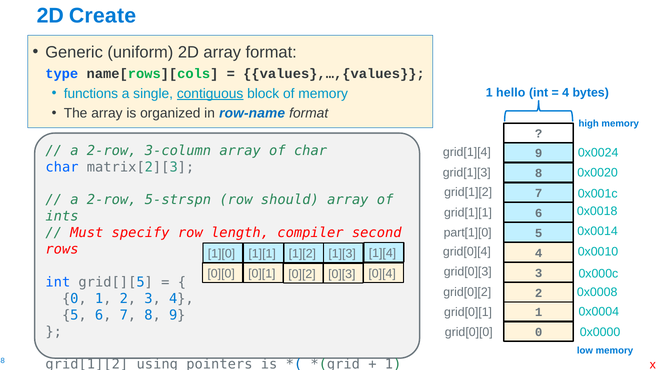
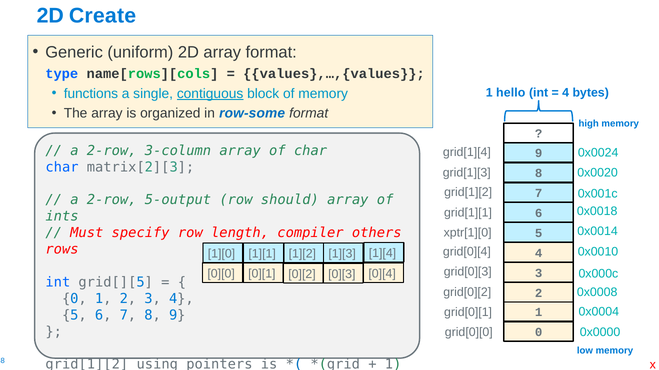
row-name: row-name -> row-some
5-strspn: 5-strspn -> 5-output
second: second -> others
part[1][0: part[1][0 -> xptr[1][0
